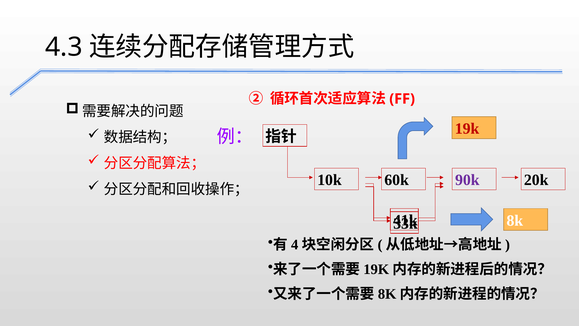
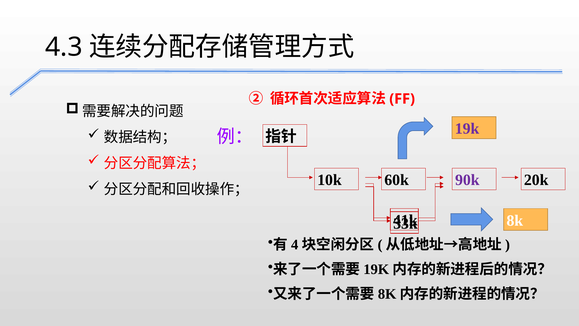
19k colour: red -> purple
